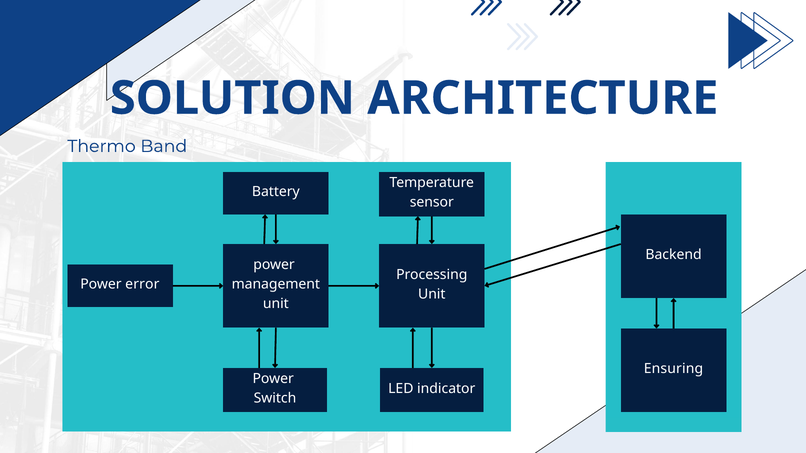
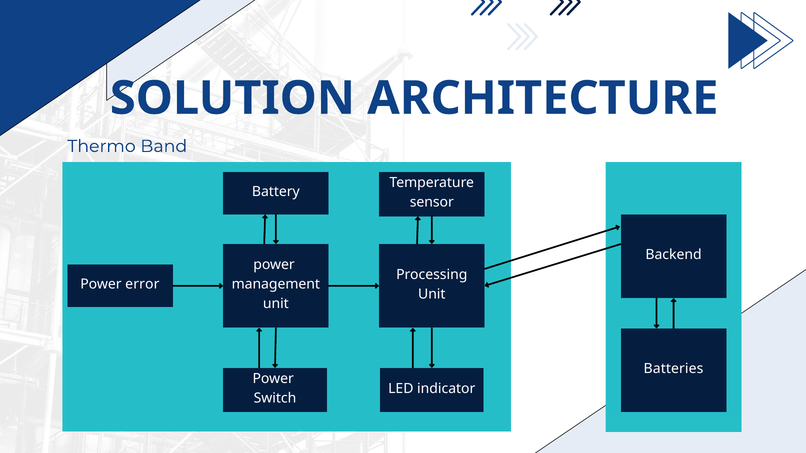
Ensuring: Ensuring -> Batteries
